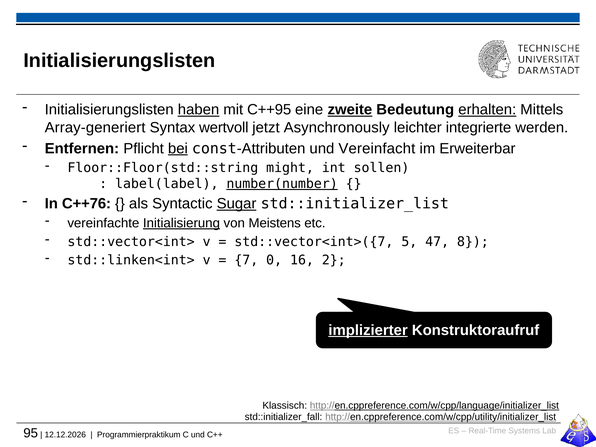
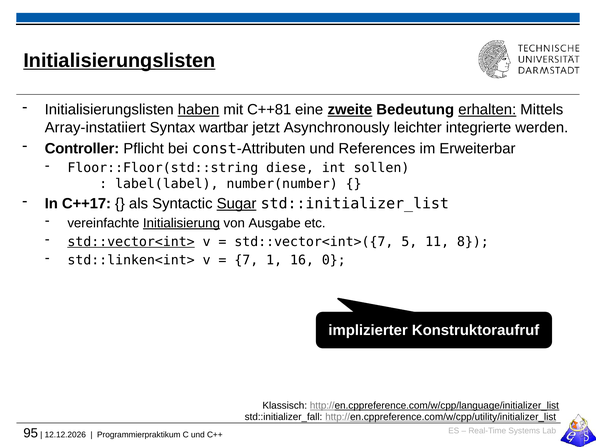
Initialisierungslisten at (119, 61) underline: none -> present
C++95: C++95 -> C++81
Array-generiert: Array-generiert -> Array-instatiiert
wertvoll: wertvoll -> wartbar
Entfernen: Entfernen -> Controller
bei underline: present -> none
Vereinfacht: Vereinfacht -> References
might: might -> diese
number(number underline: present -> none
C++76: C++76 -> C++17
Meistens: Meistens -> Ausgabe
std::vector<int> underline: none -> present
47: 47 -> 11
0: 0 -> 1
2: 2 -> 0
implizierter underline: present -> none
